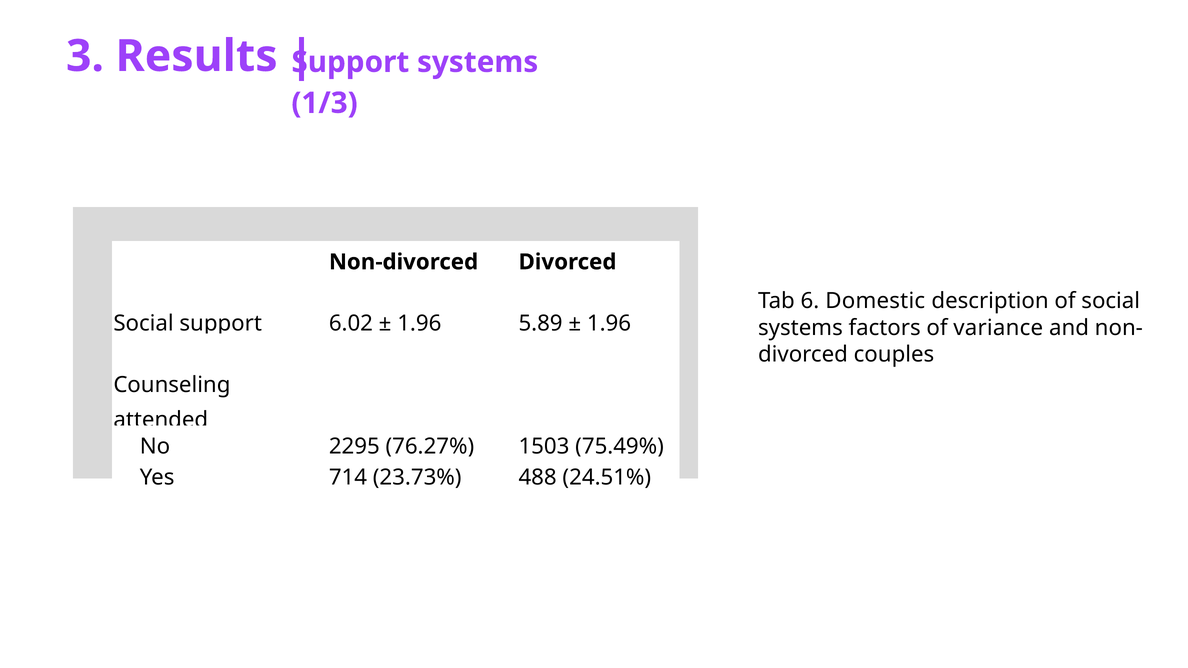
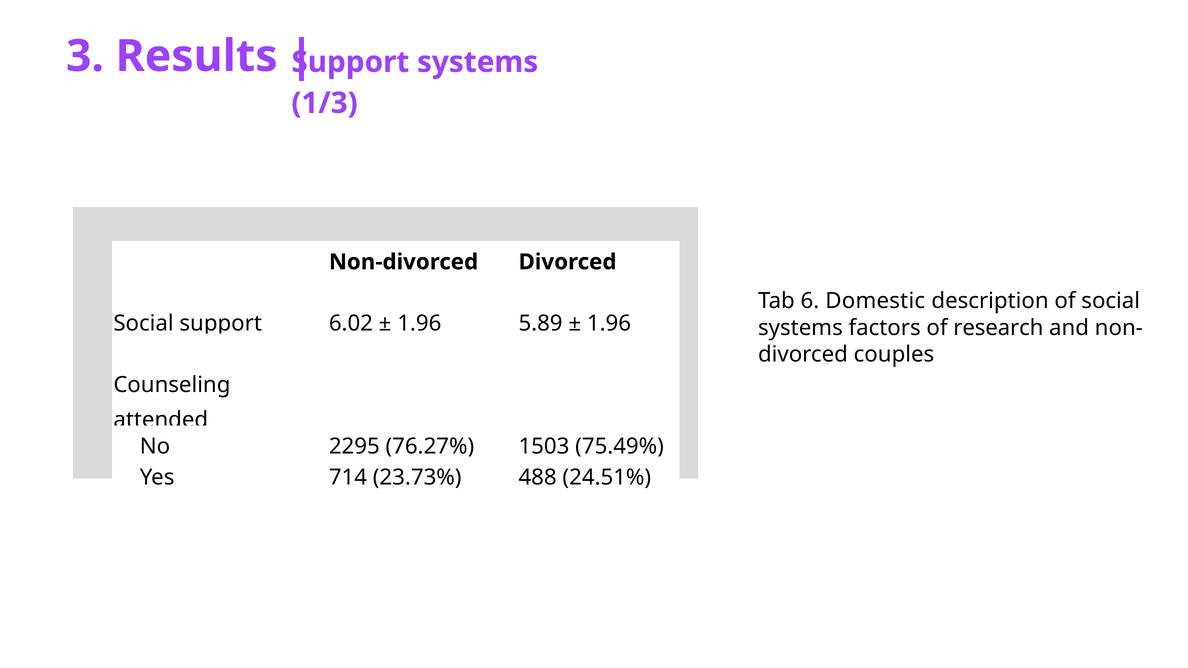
variance: variance -> research
